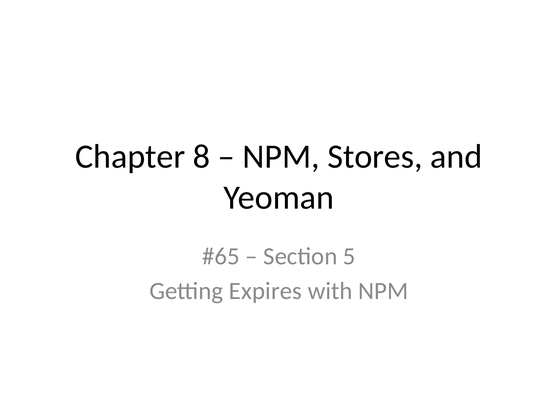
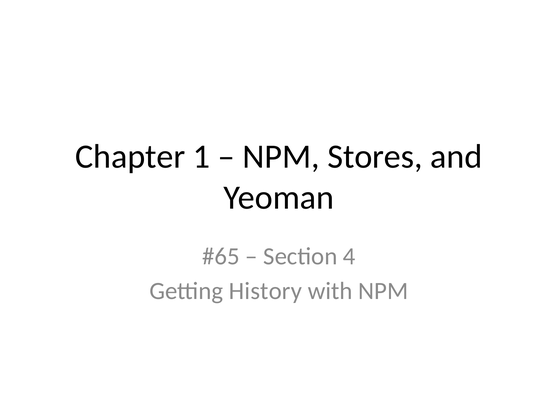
8: 8 -> 1
5: 5 -> 4
Expires: Expires -> History
